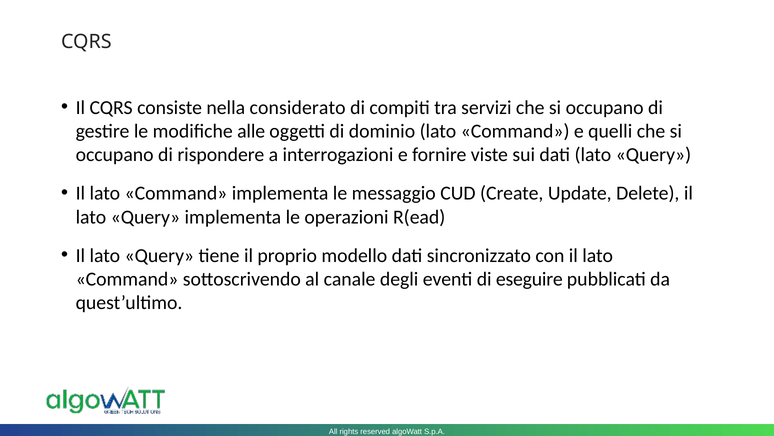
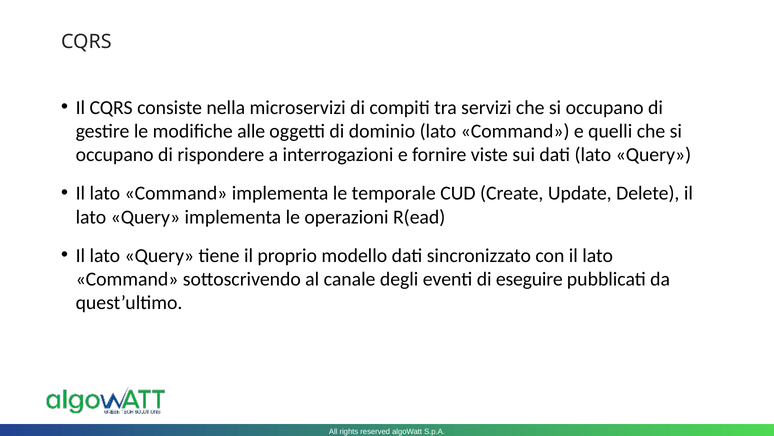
considerato: considerato -> microservizi
messaggio: messaggio -> temporale
